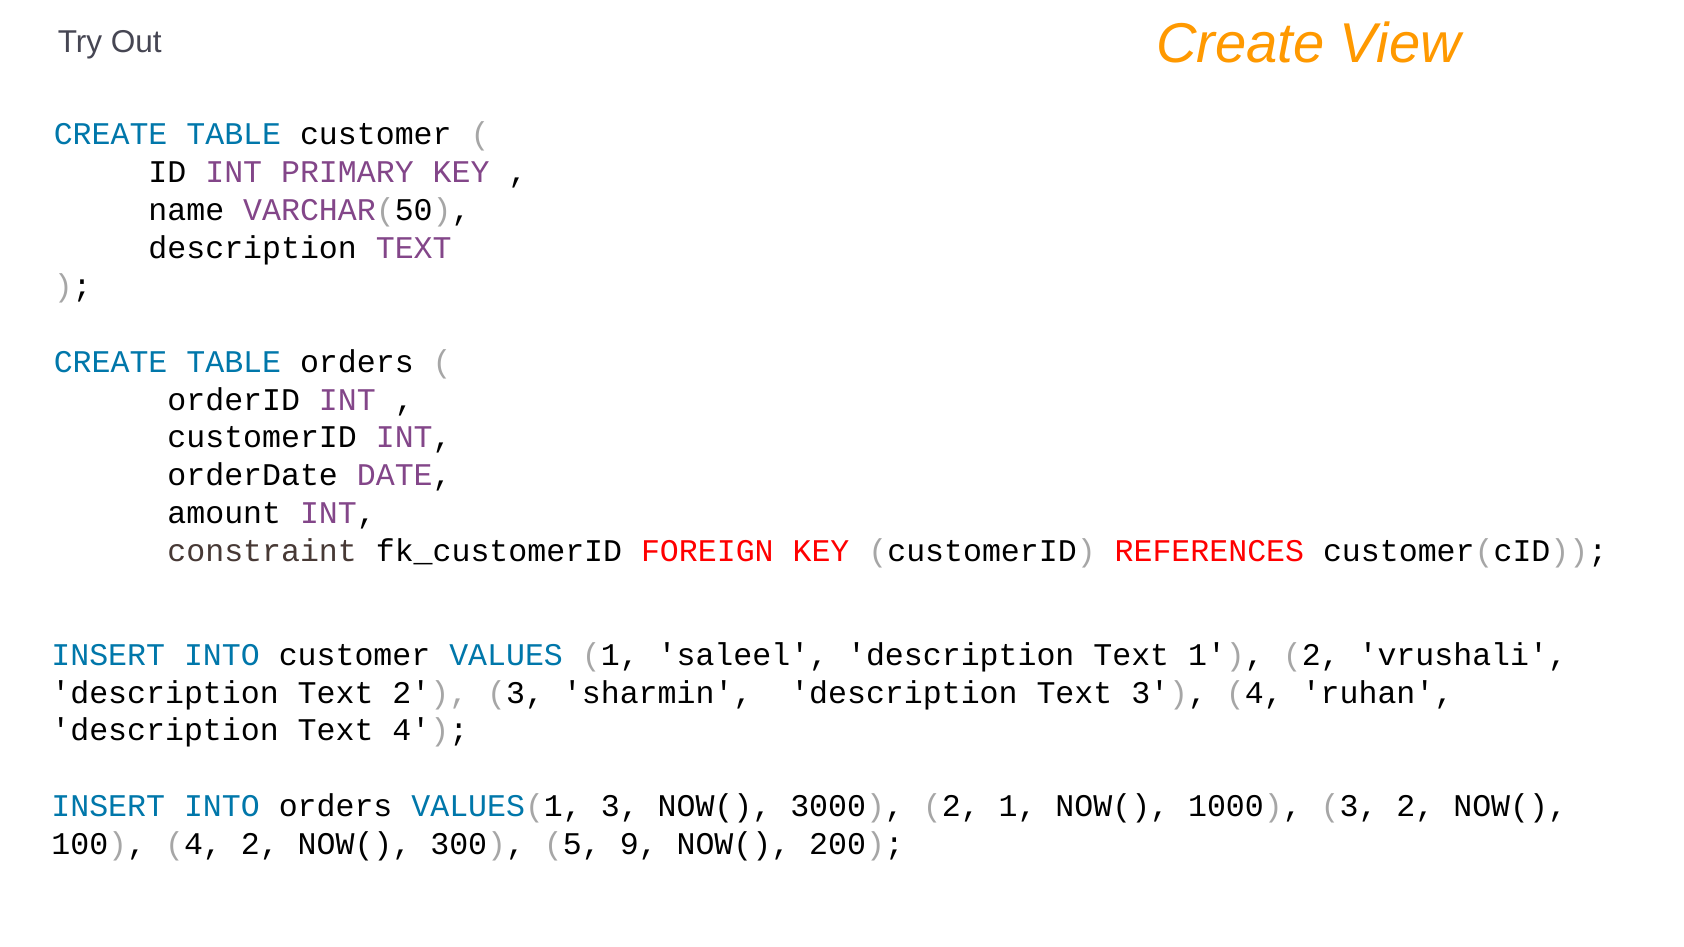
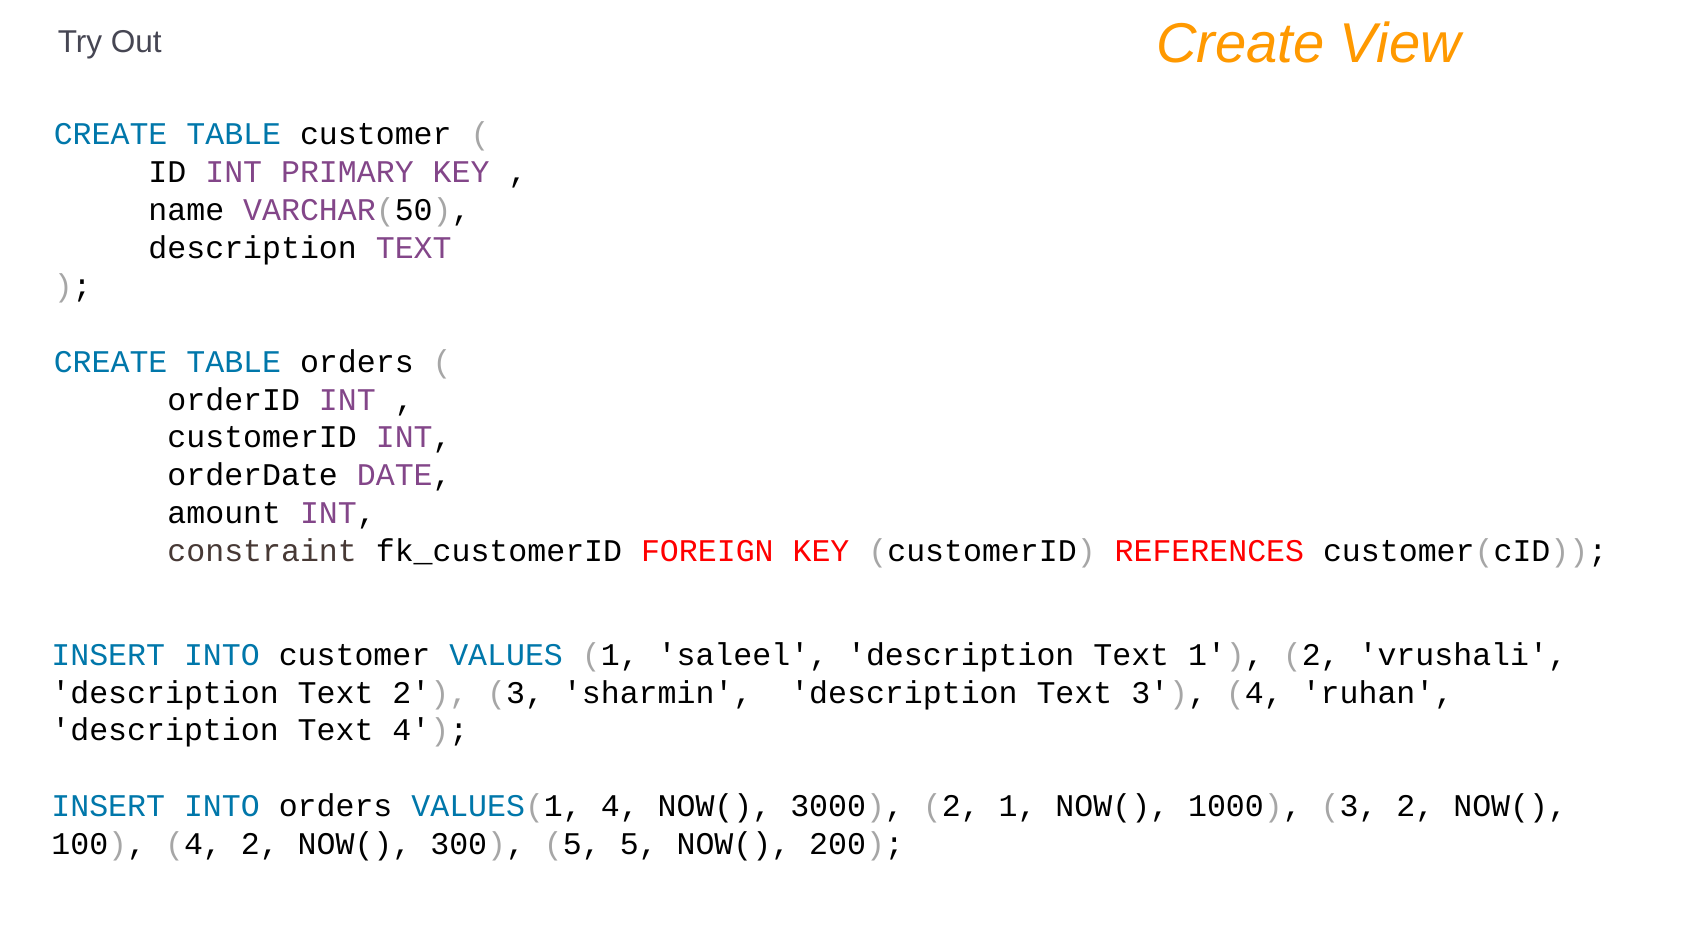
VALUES(1 3: 3 -> 4
5 9: 9 -> 5
